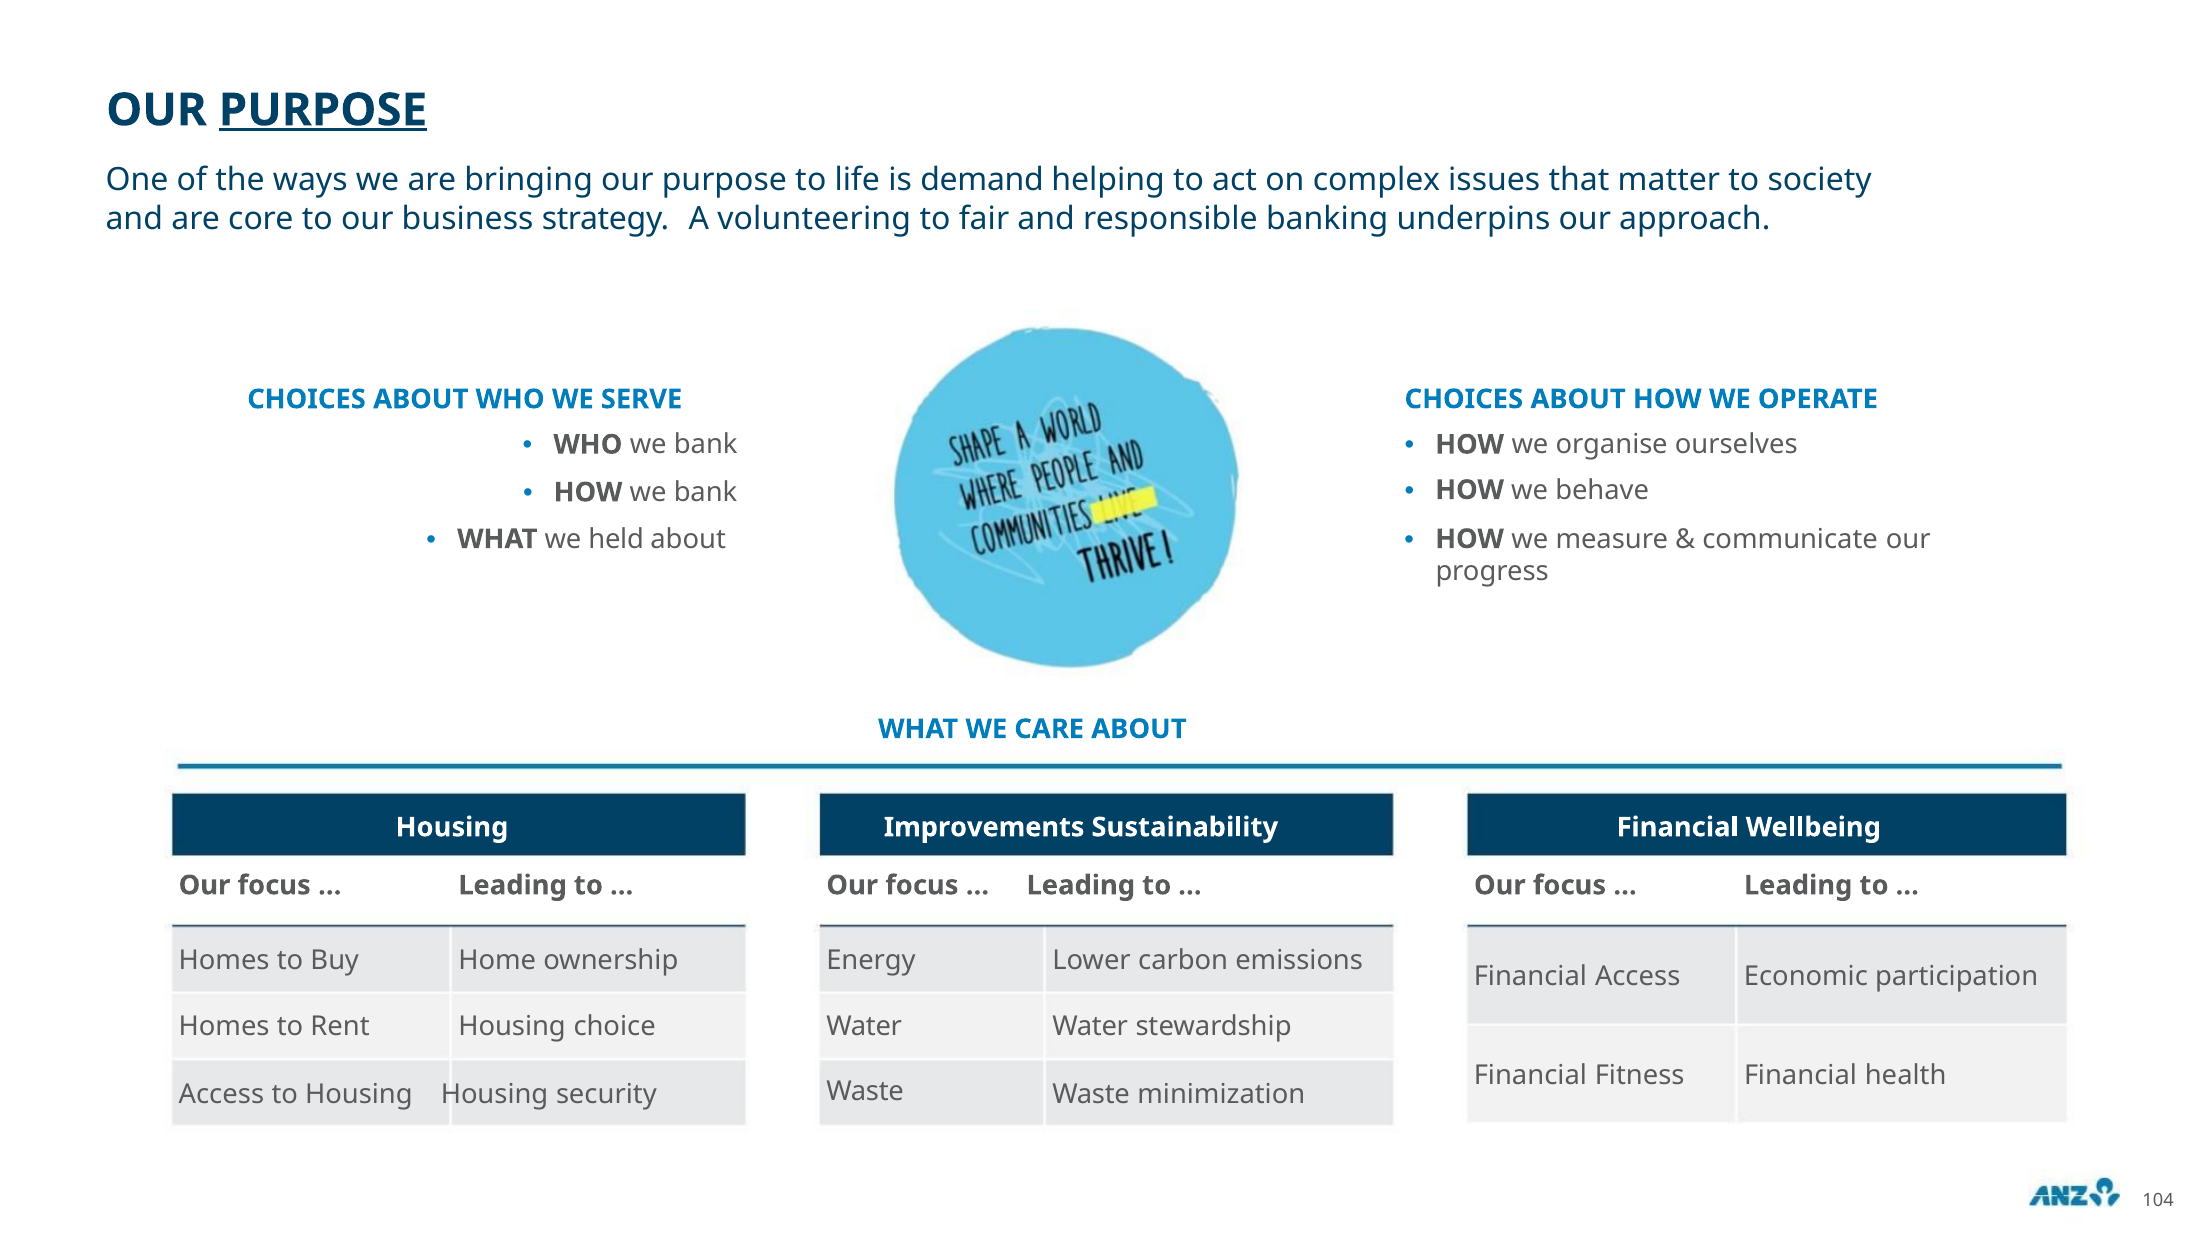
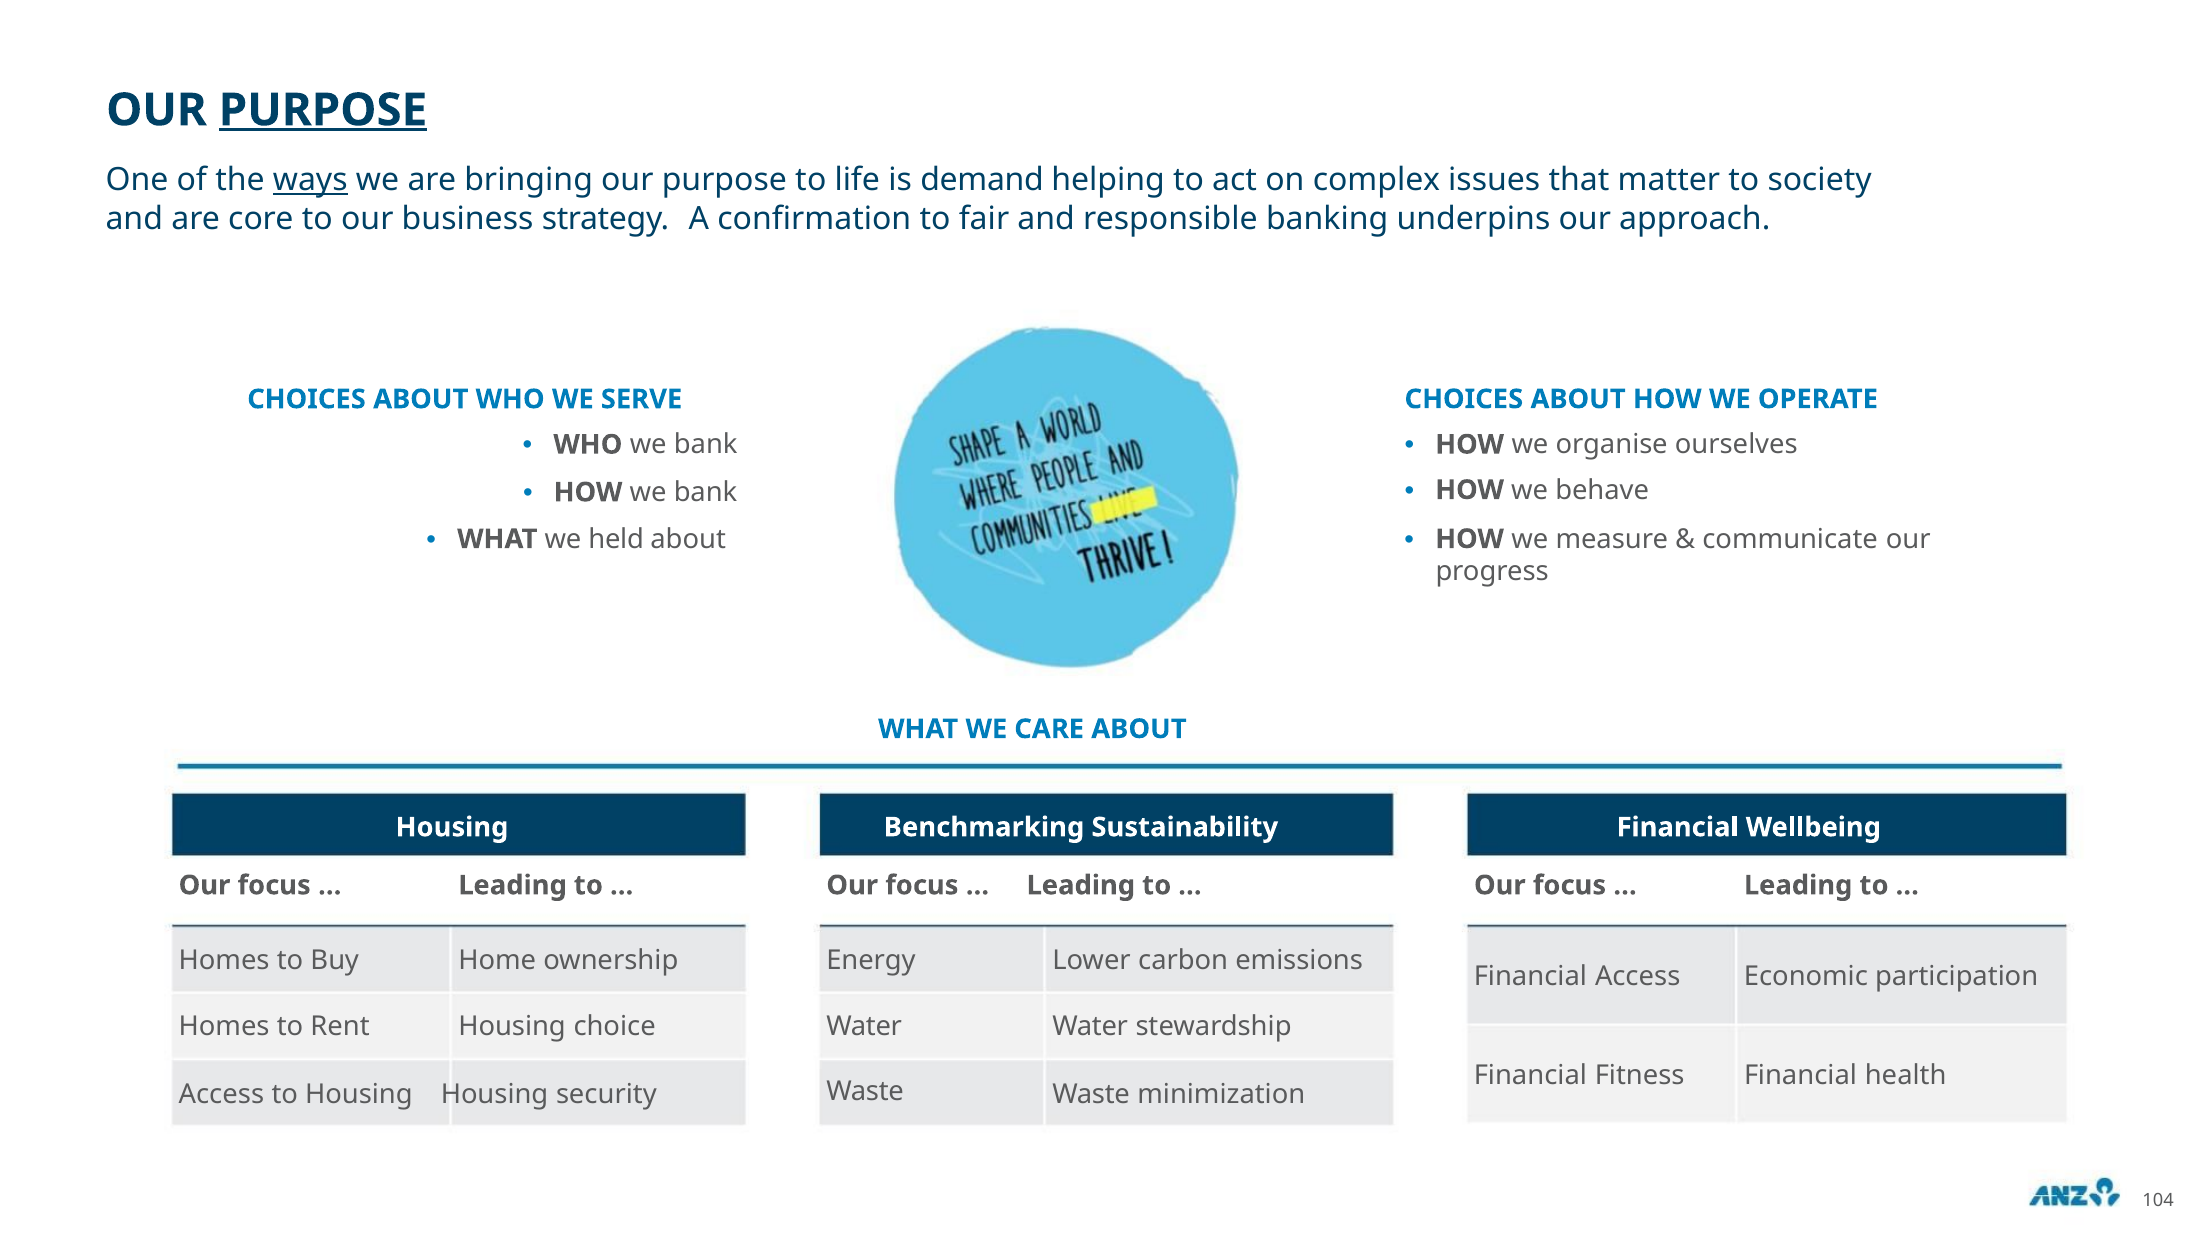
ways underline: none -> present
volunteering: volunteering -> confirmation
Improvements: Improvements -> Benchmarking
